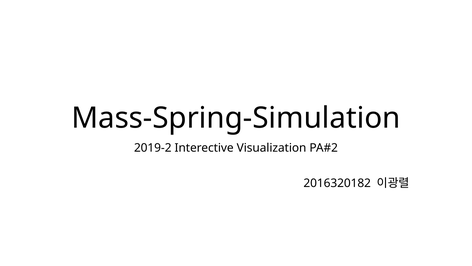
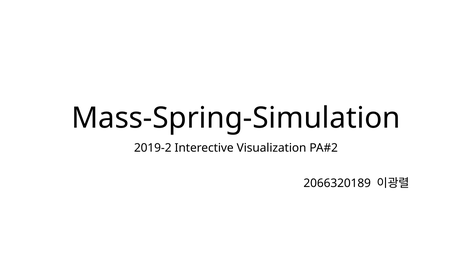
2016320182: 2016320182 -> 2066320189
